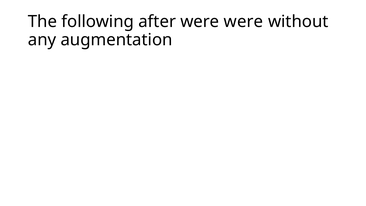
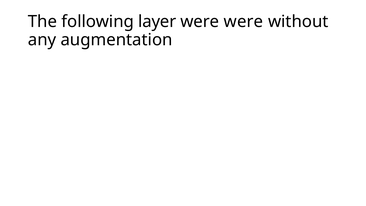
after: after -> layer
